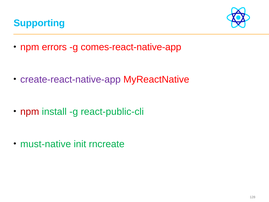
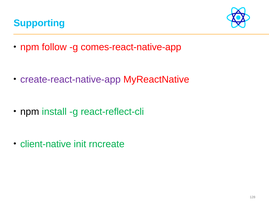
errors: errors -> follow
npm at (30, 112) colour: red -> black
react-public-cli: react-public-cli -> react-reflect-cli
must-native: must-native -> client-native
